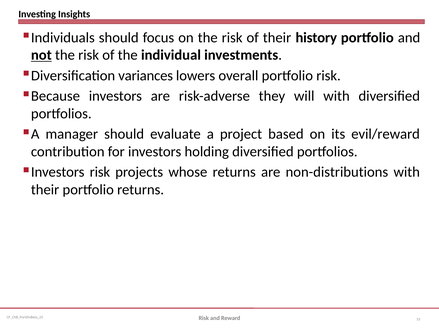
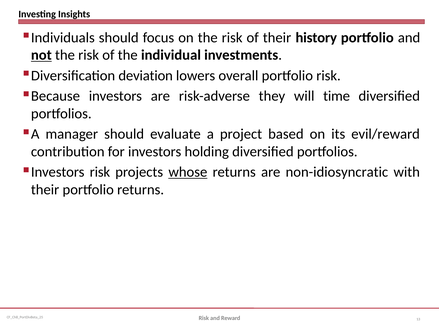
variances: variances -> deviation
will with: with -> time
whose underline: none -> present
non-distributions: non-distributions -> non-idiosyncratic
